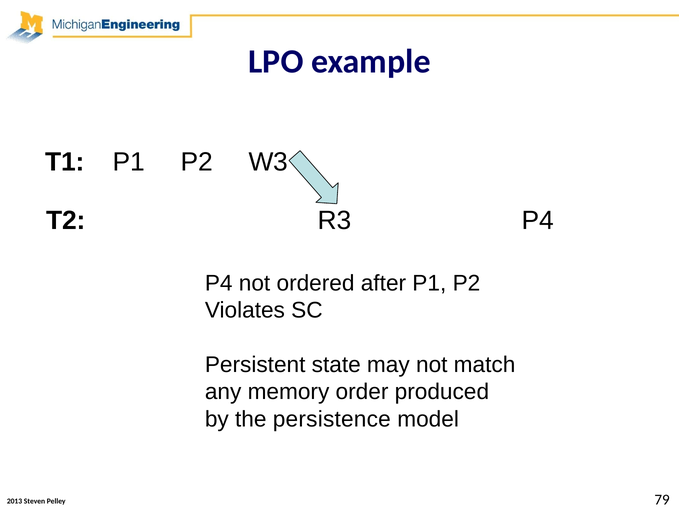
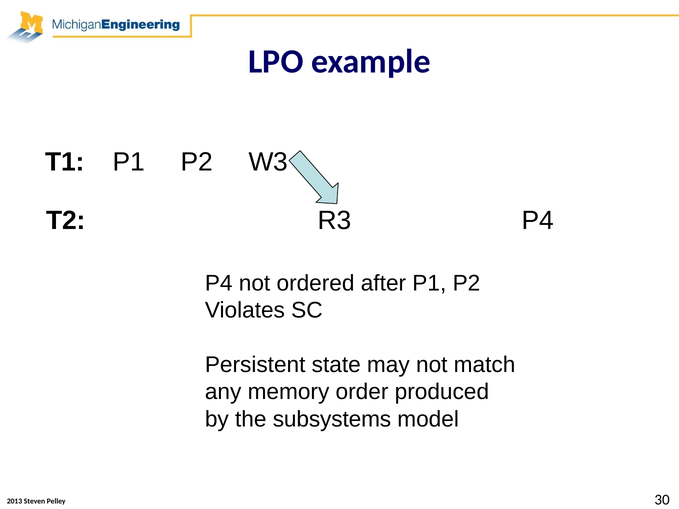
persistence: persistence -> subsystems
79: 79 -> 30
